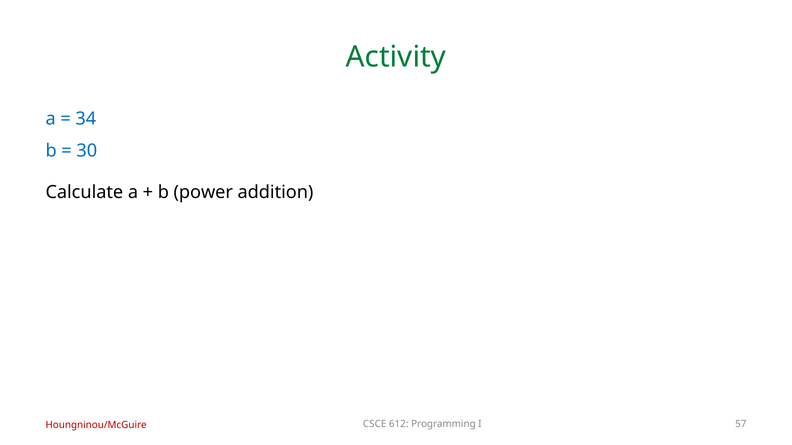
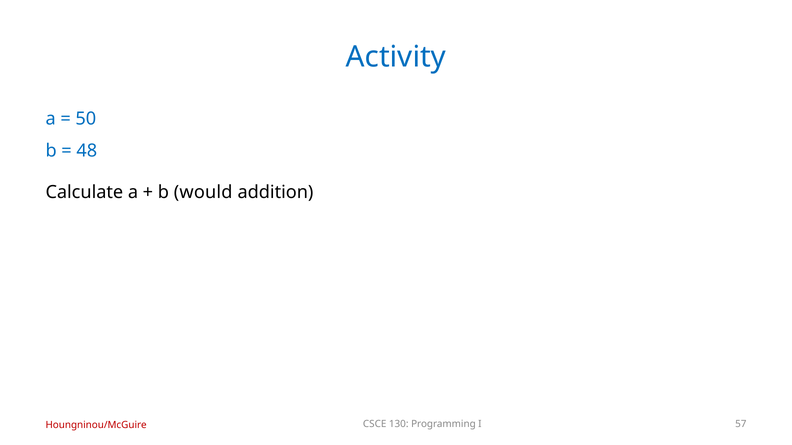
Activity colour: green -> blue
34: 34 -> 50
30: 30 -> 48
power: power -> would
612: 612 -> 130
